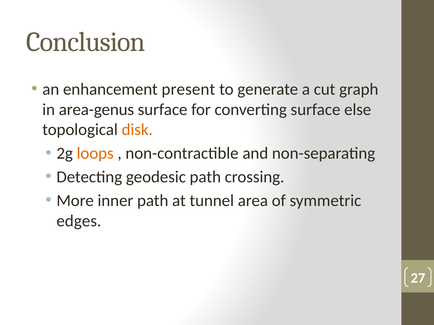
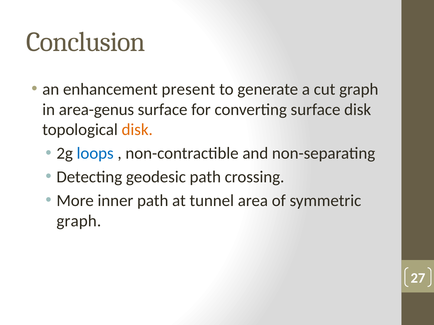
surface else: else -> disk
loops colour: orange -> blue
edges at (79, 221): edges -> graph
